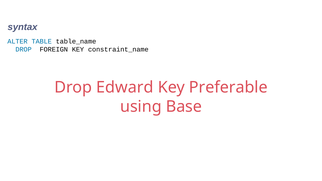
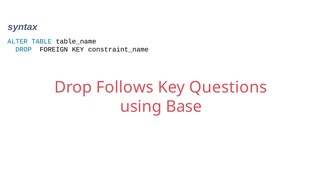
Edward: Edward -> Follows
Preferable: Preferable -> Questions
